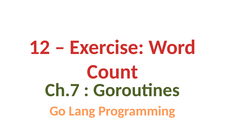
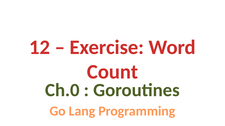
Ch.7: Ch.7 -> Ch.0
